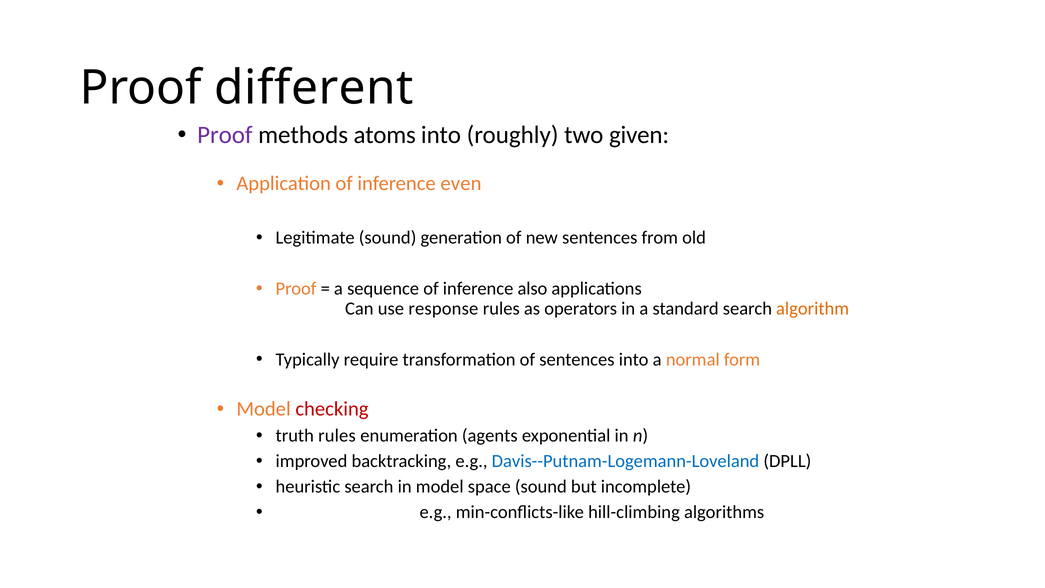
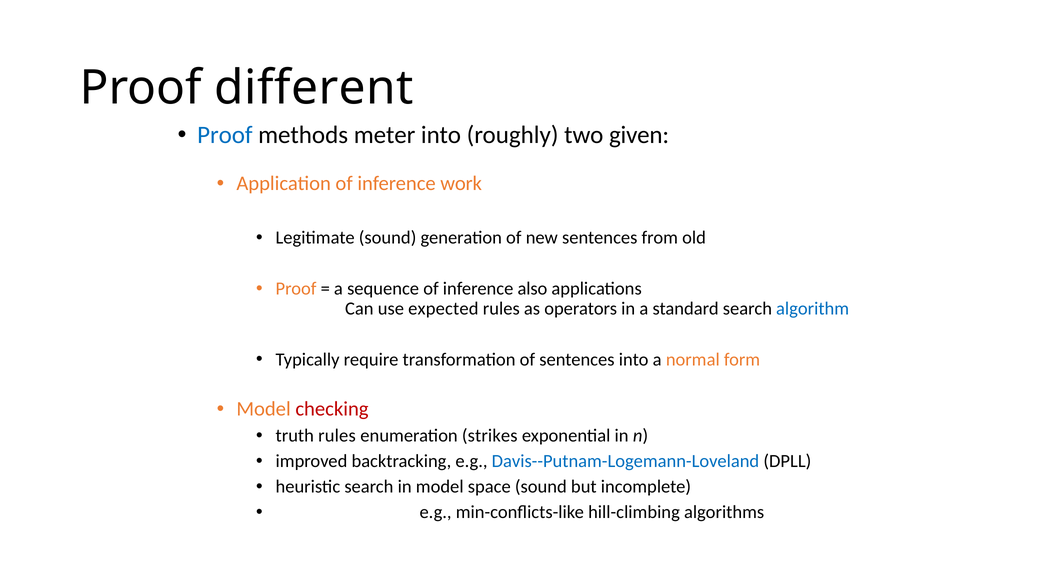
Proof at (225, 135) colour: purple -> blue
atoms: atoms -> meter
even: even -> work
response: response -> expected
algorithm colour: orange -> blue
agents: agents -> strikes
